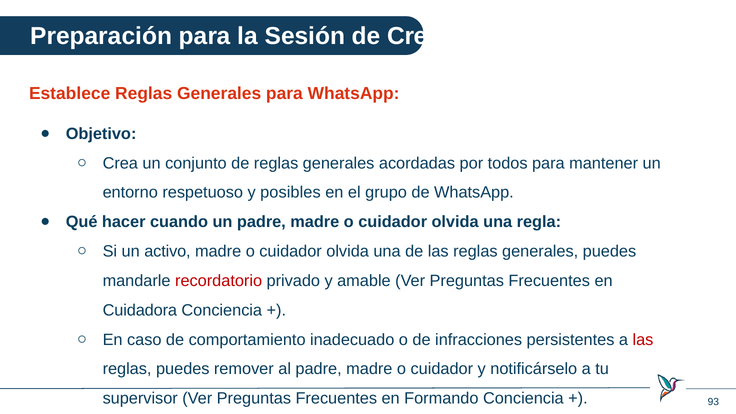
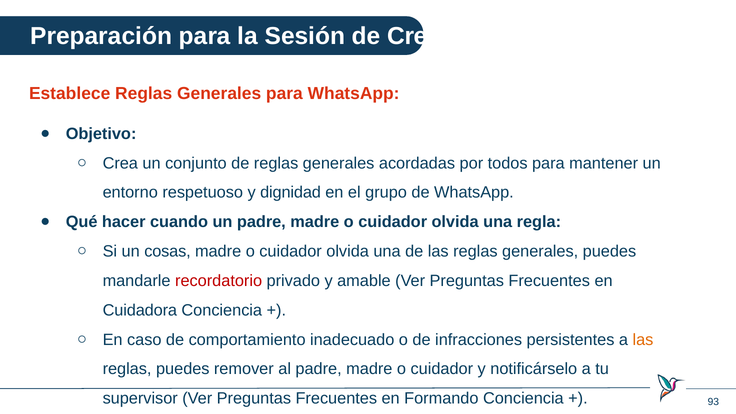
posibles: posibles -> dignidad
activo: activo -> cosas
las at (643, 340) colour: red -> orange
